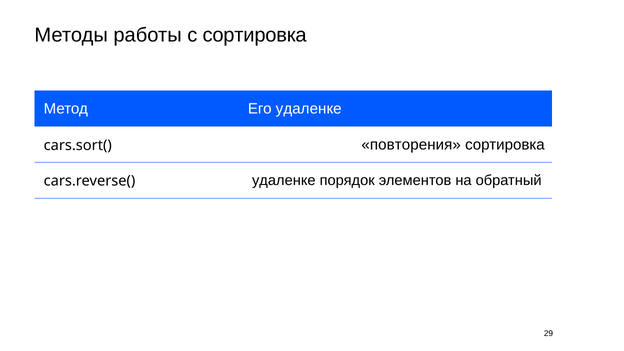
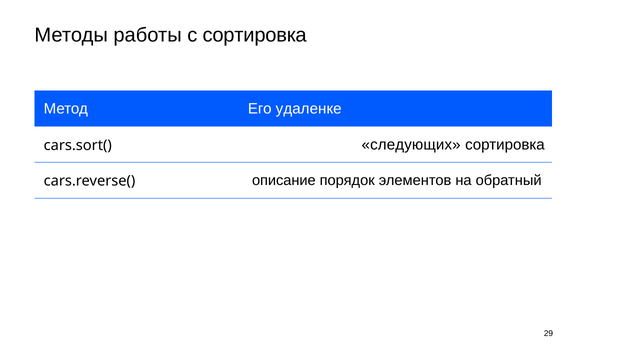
повторения: повторения -> следующих
cars.reverse( удаленке: удаленке -> описание
